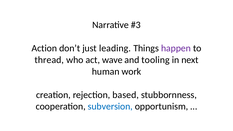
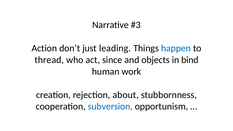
happen colour: purple -> blue
wave: wave -> since
tooling: tooling -> objects
next: next -> bind
based: based -> about
